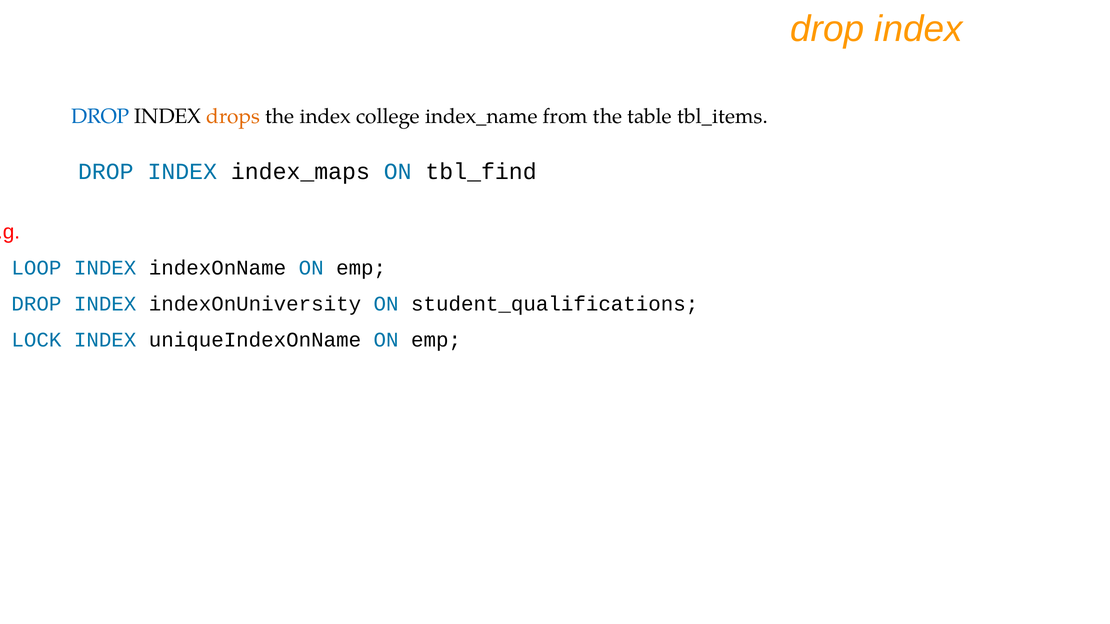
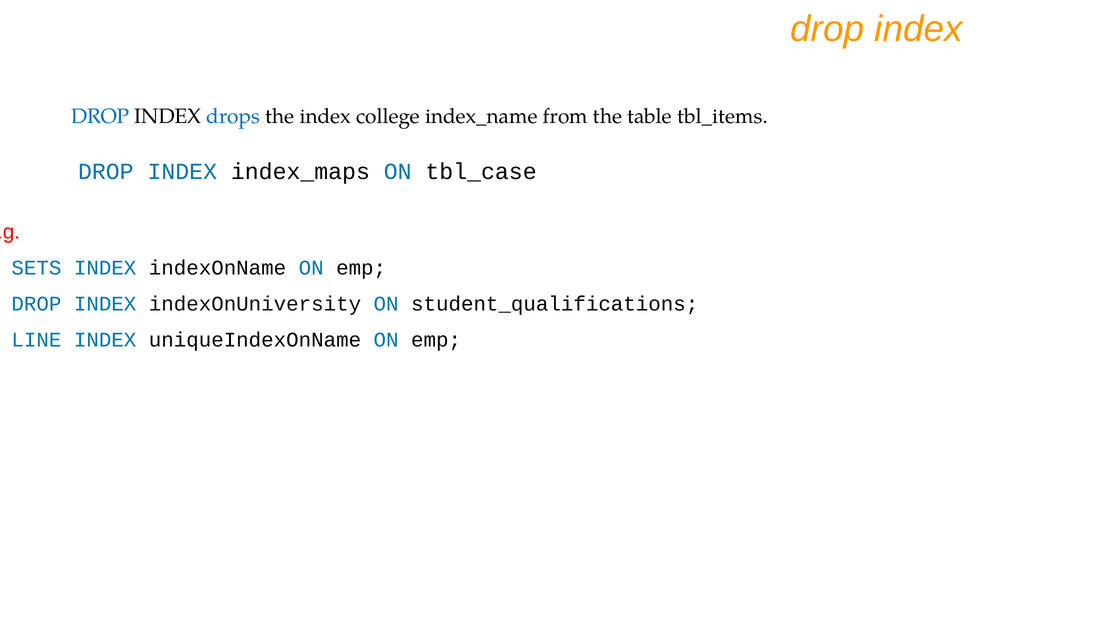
drops colour: orange -> blue
tbl_find: tbl_find -> tbl_case
LOOP: LOOP -> SETS
LOCK: LOCK -> LINE
